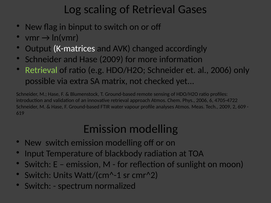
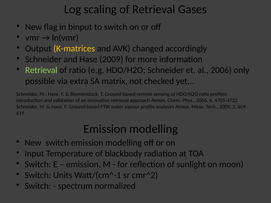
K-matrices colour: white -> yellow
